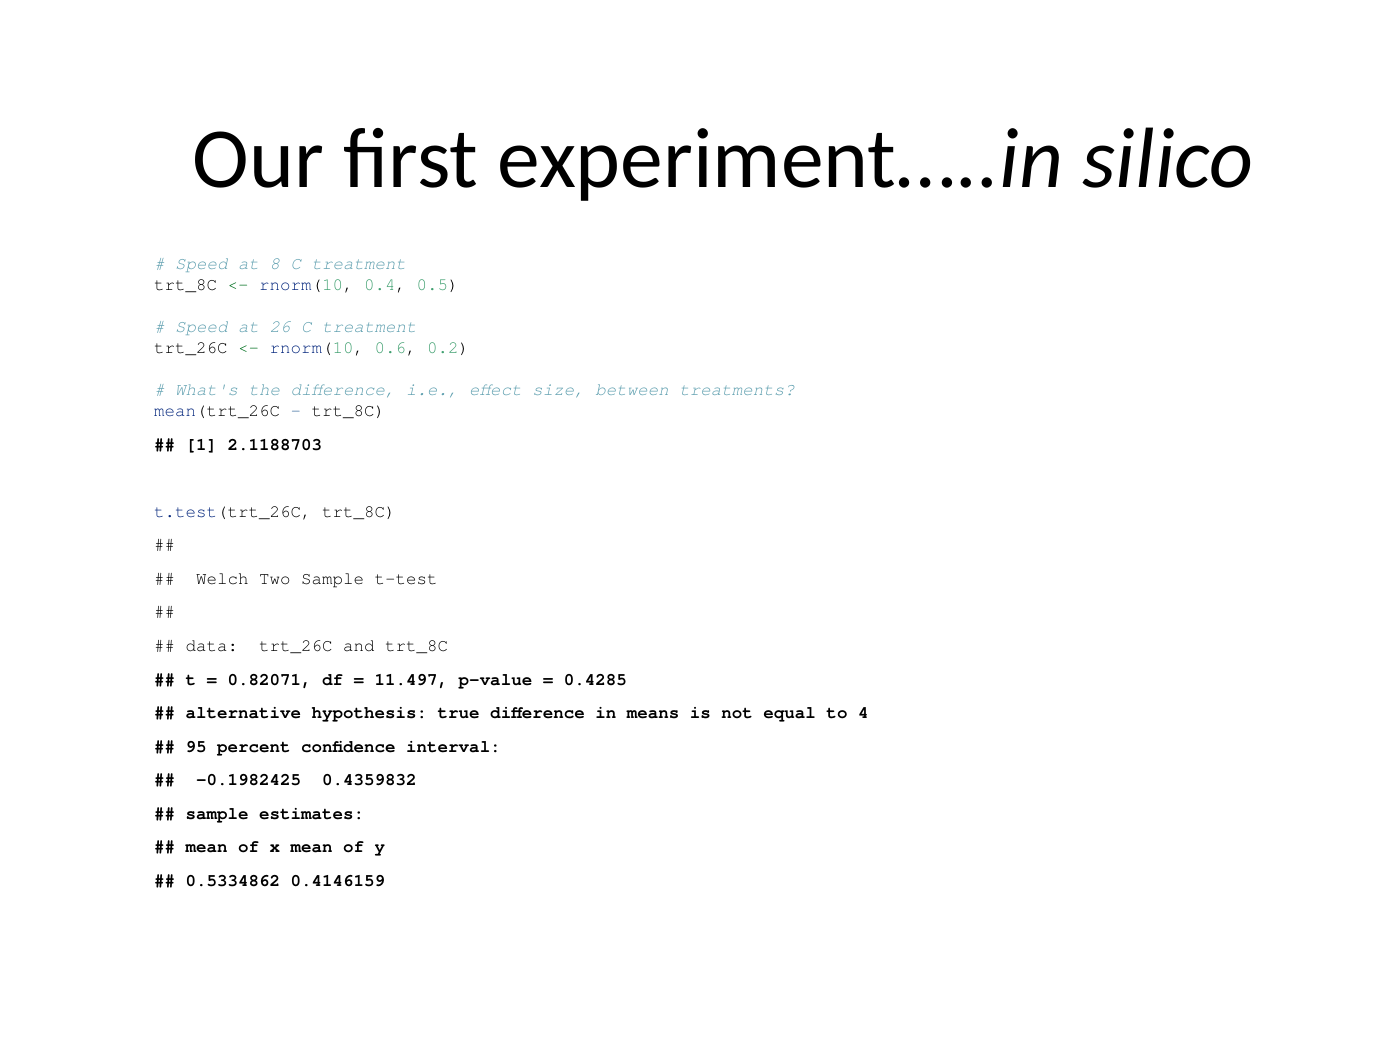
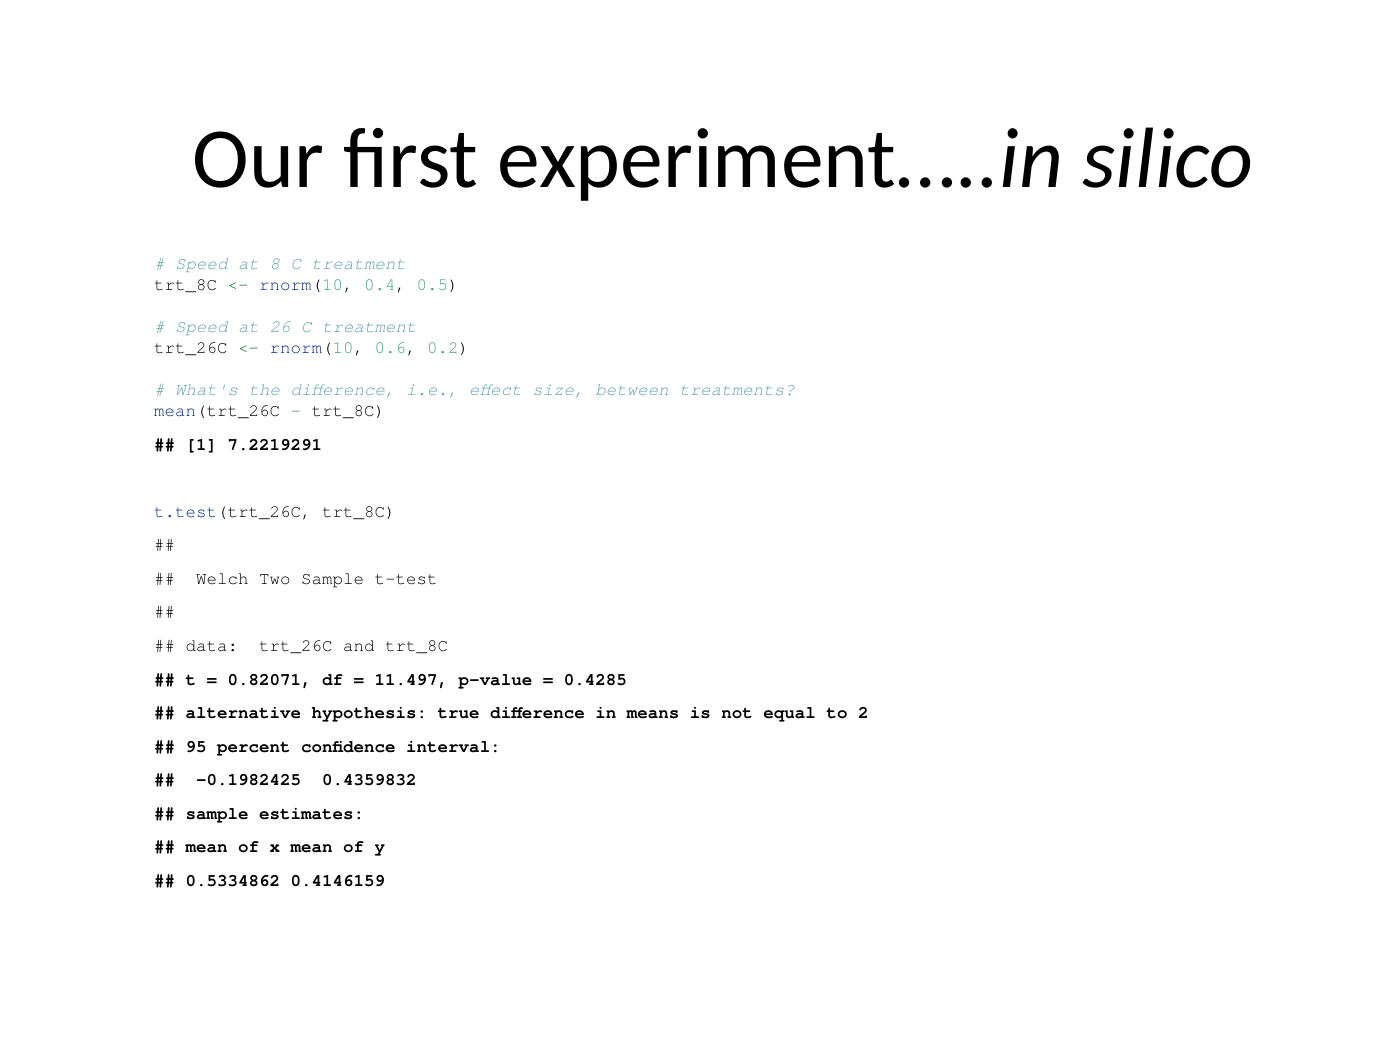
2.1188703: 2.1188703 -> 7.2219291
4: 4 -> 2
